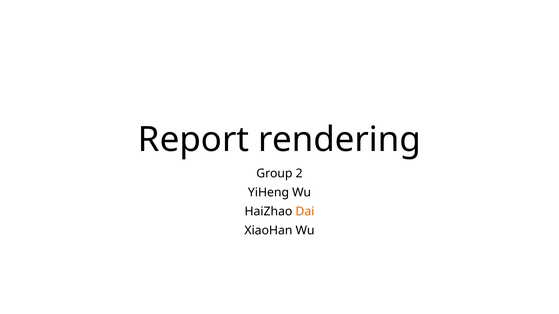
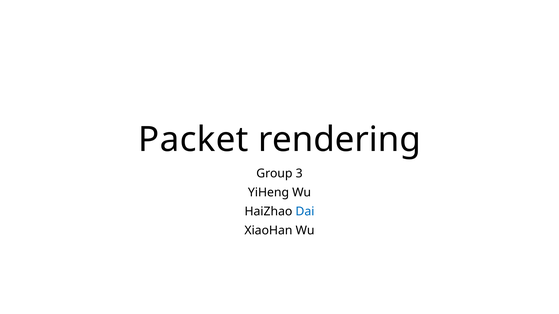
Report: Report -> Packet
2: 2 -> 3
Dai colour: orange -> blue
